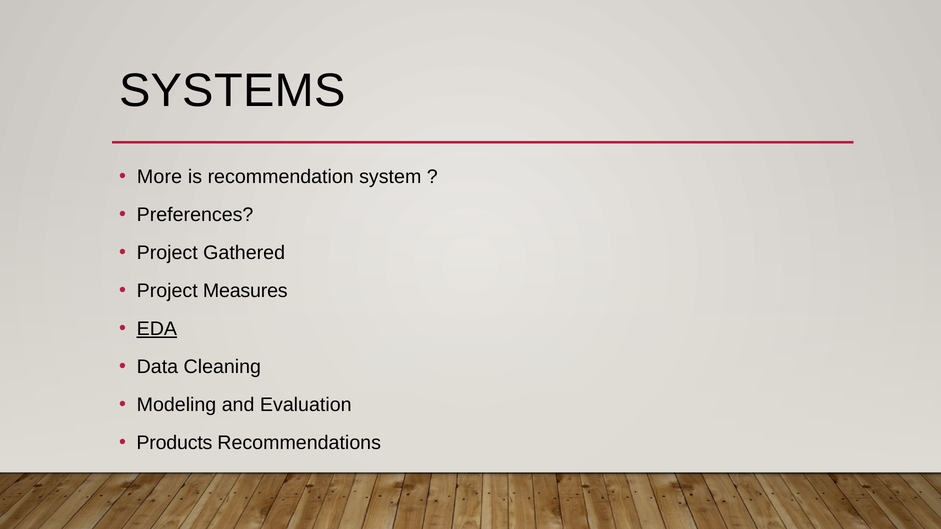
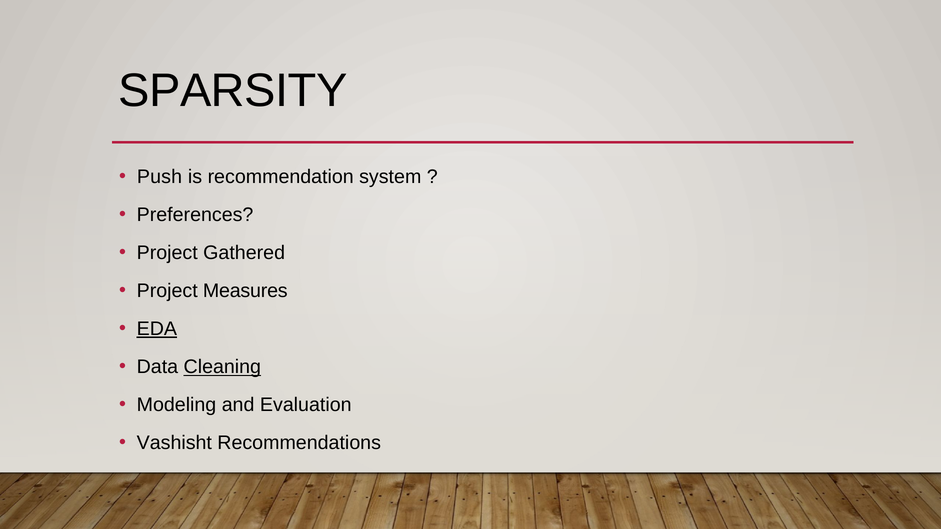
SYSTEMS: SYSTEMS -> SPARSITY
More: More -> Push
Cleaning underline: none -> present
Products: Products -> Vashisht
